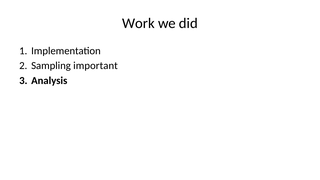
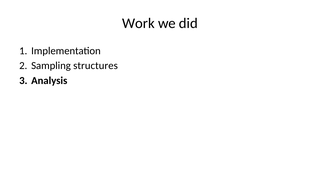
important: important -> structures
